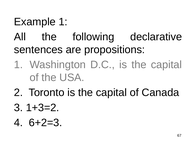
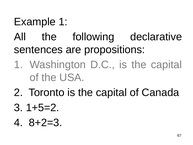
1+3=2: 1+3=2 -> 1+5=2
6+2=3: 6+2=3 -> 8+2=3
